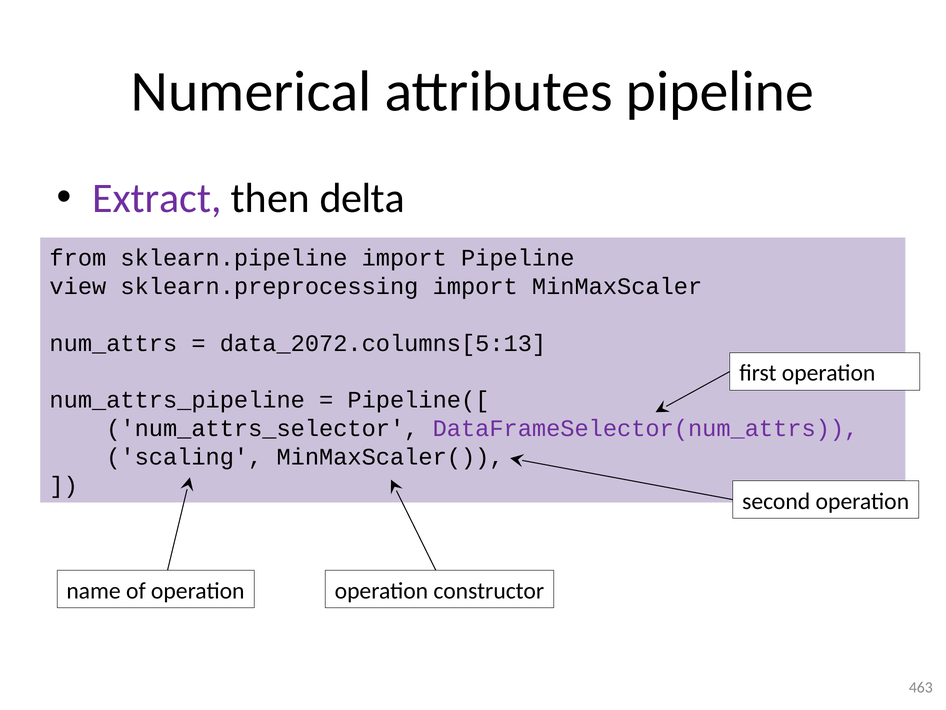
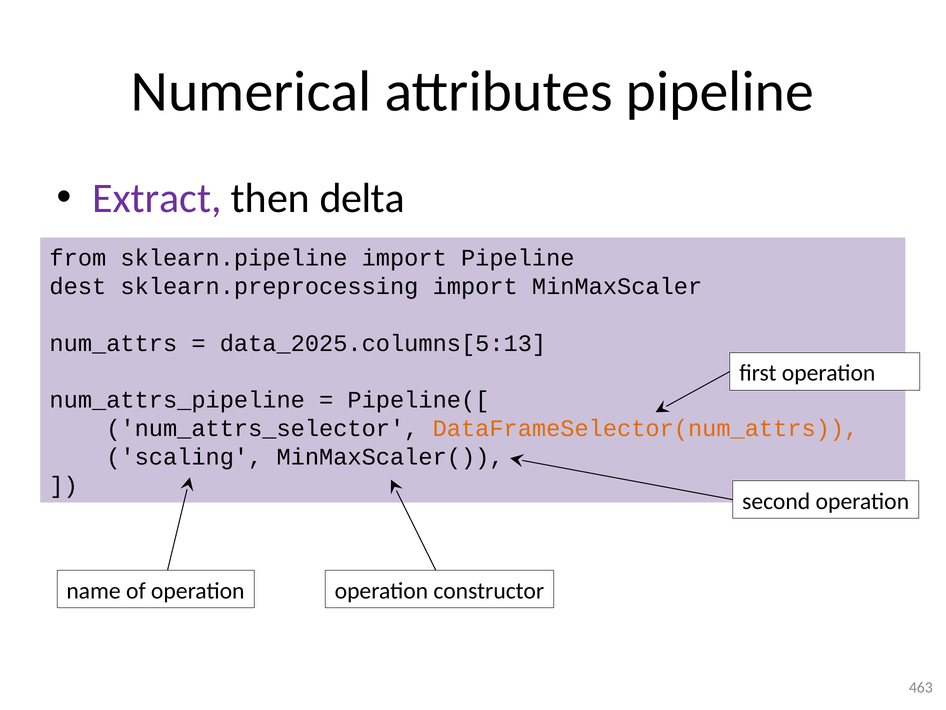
view: view -> dest
data_2072.columns[5:13: data_2072.columns[5:13 -> data_2025.columns[5:13
DataFrameSelector(num_attrs colour: purple -> orange
